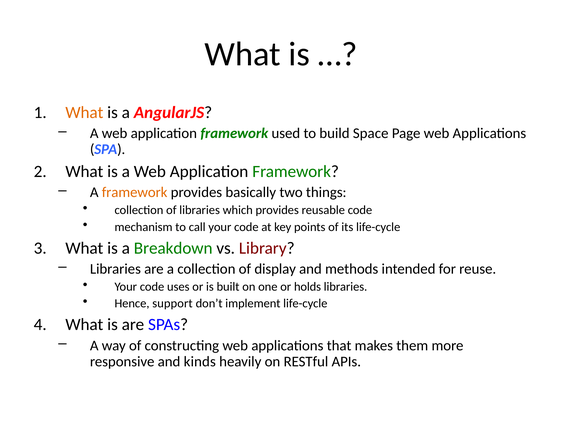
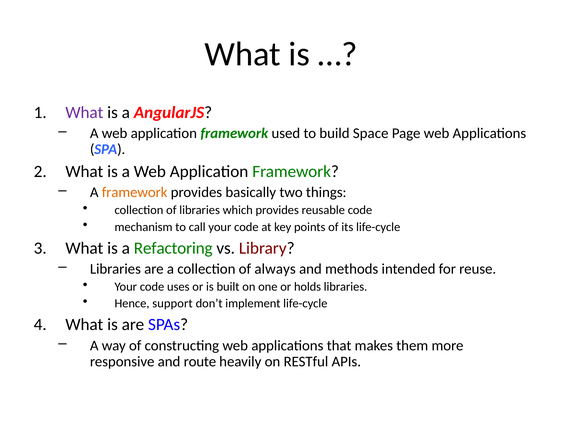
What at (84, 113) colour: orange -> purple
Breakdown: Breakdown -> Refactoring
display: display -> always
kinds: kinds -> route
